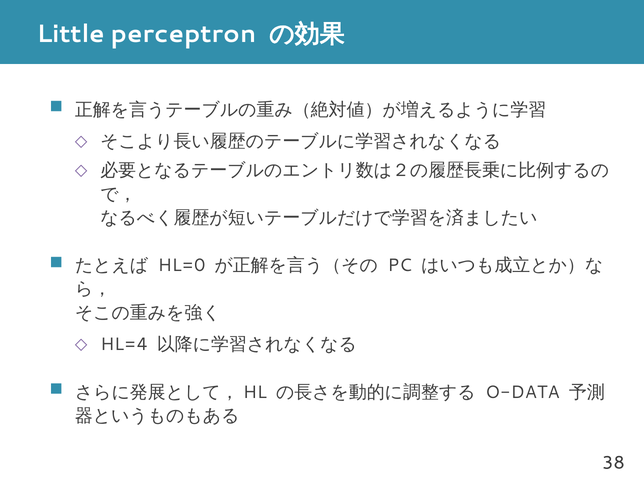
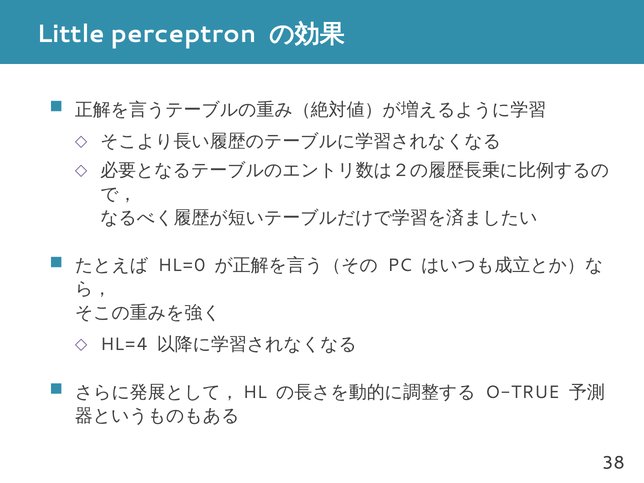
O-DATA: O-DATA -> O-TRUE
